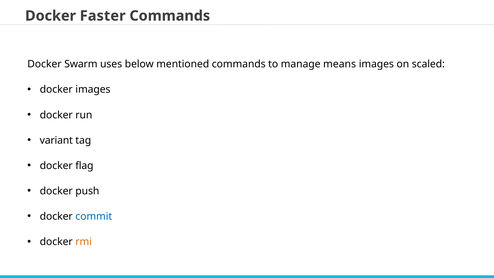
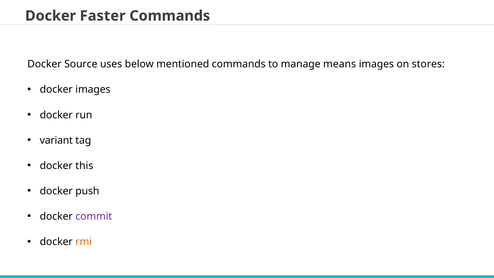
Swarm: Swarm -> Source
scaled: scaled -> stores
flag: flag -> this
commit colour: blue -> purple
